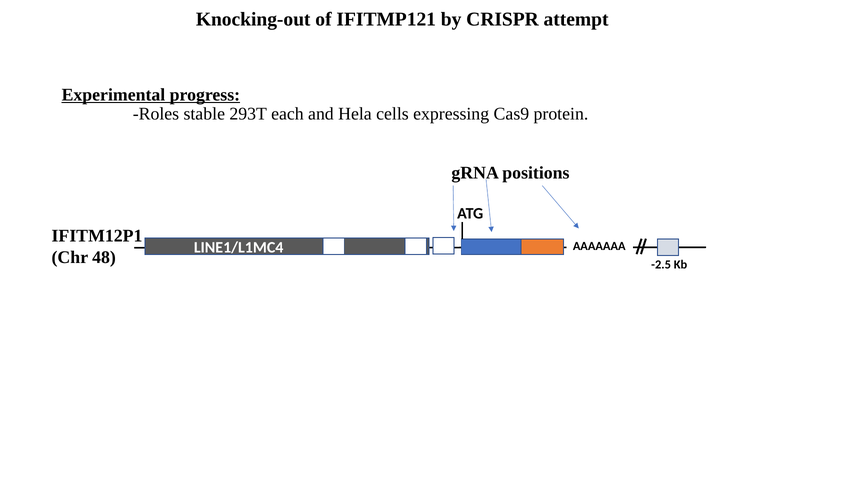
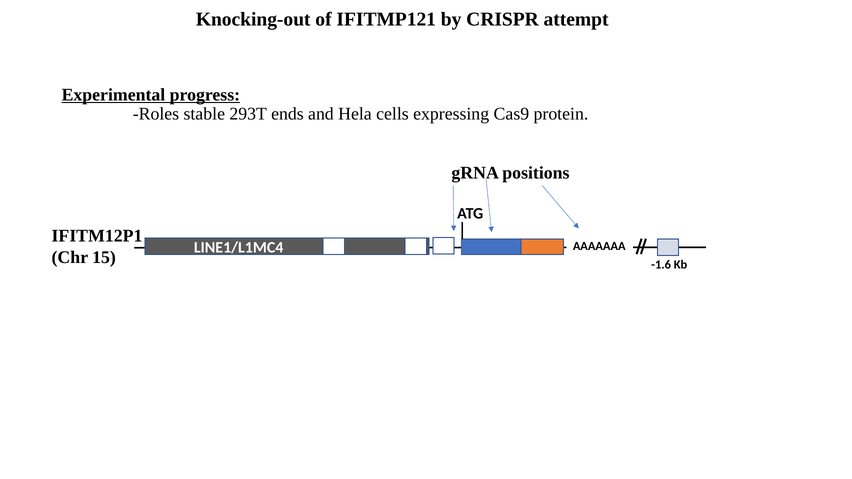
each: each -> ends
48: 48 -> 15
-2.5: -2.5 -> -1.6
